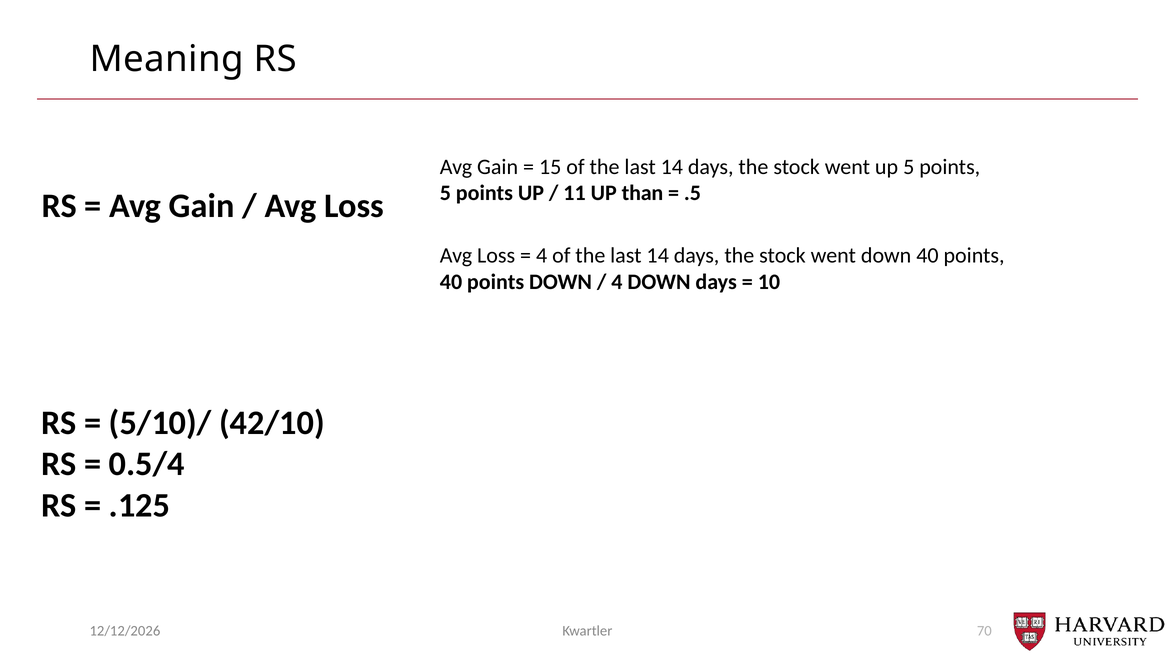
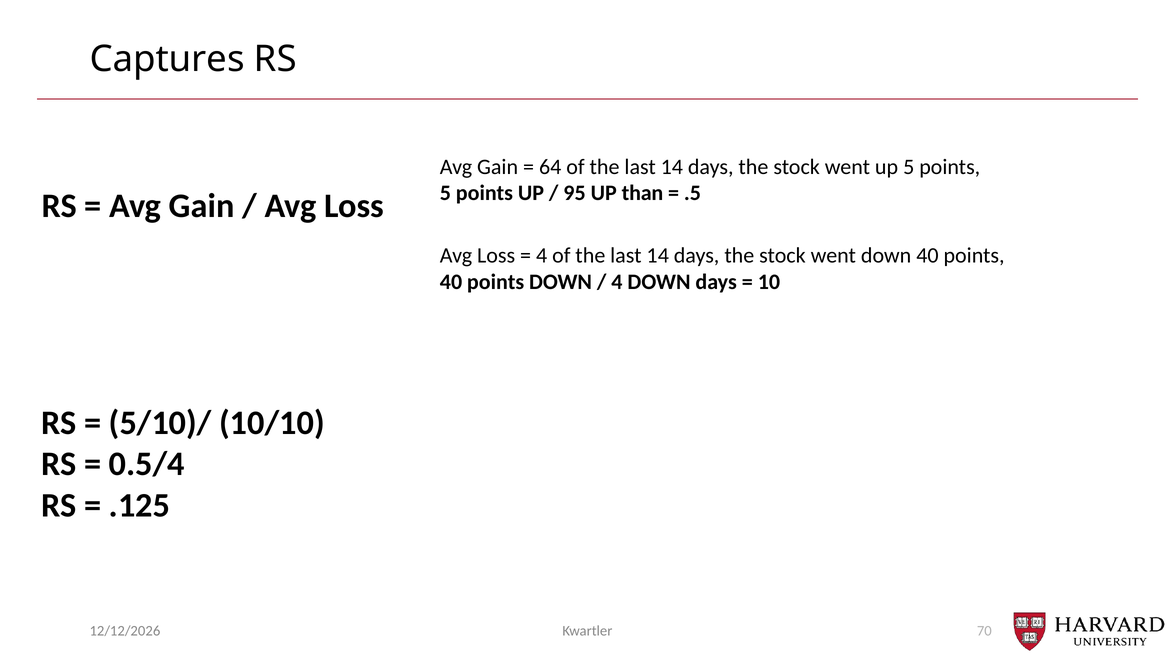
Meaning: Meaning -> Captures
15: 15 -> 64
11: 11 -> 95
42/10: 42/10 -> 10/10
